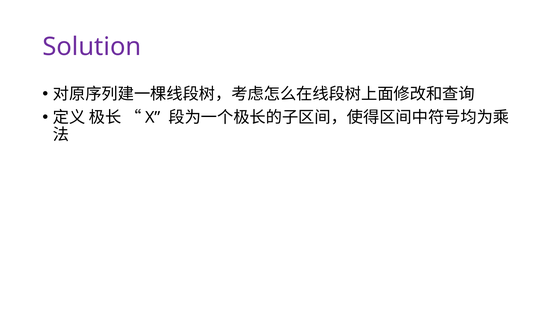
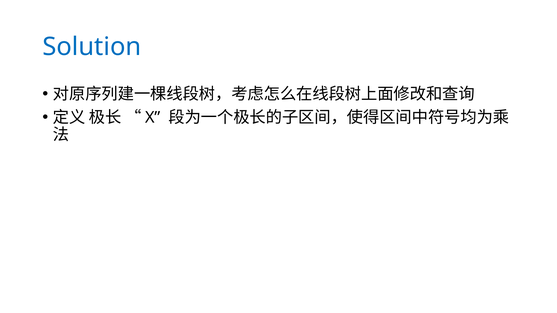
Solution colour: purple -> blue
